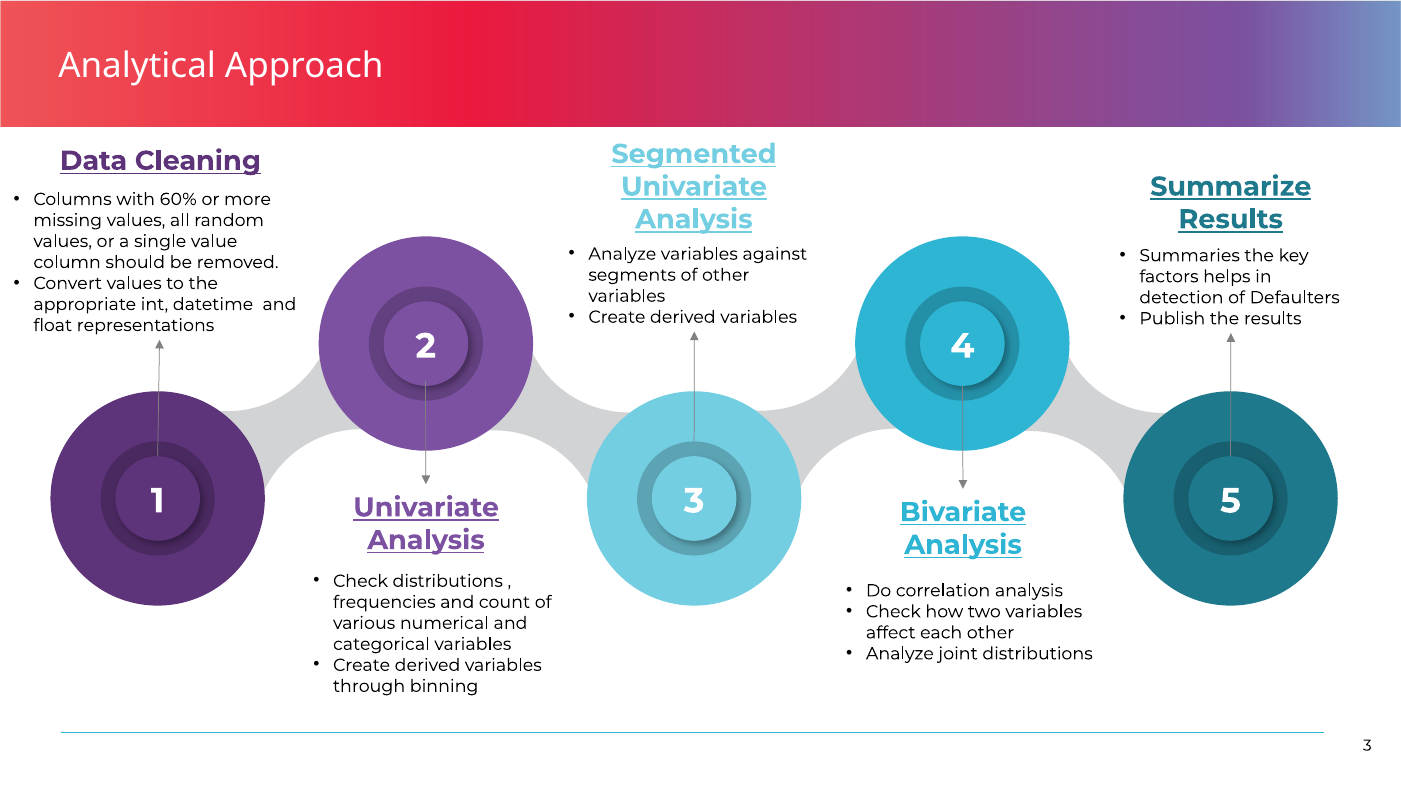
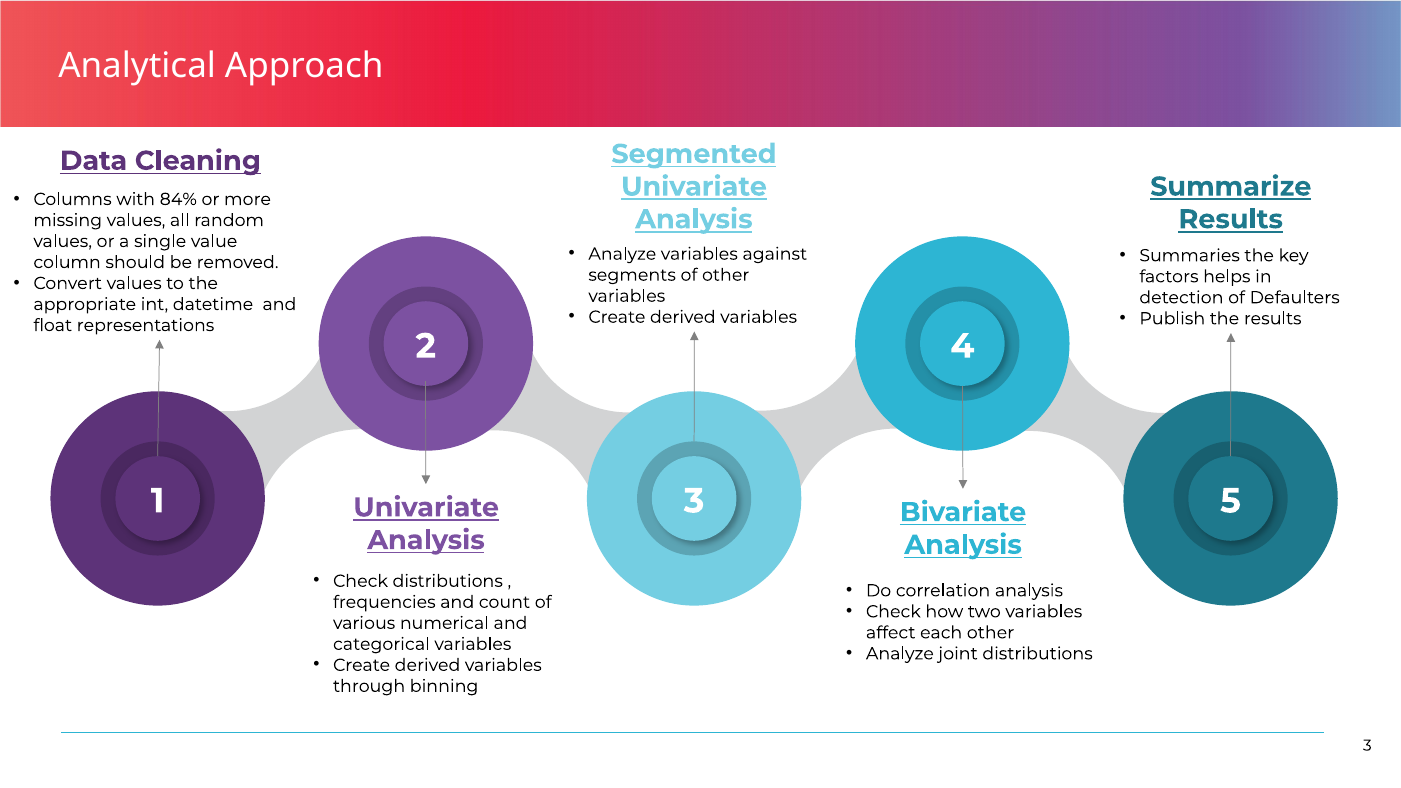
60%: 60% -> 84%
